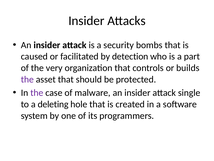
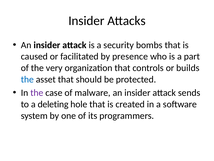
detection: detection -> presence
the at (27, 79) colour: purple -> blue
single: single -> sends
